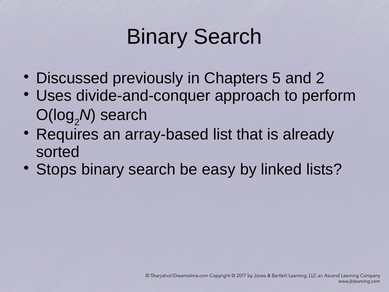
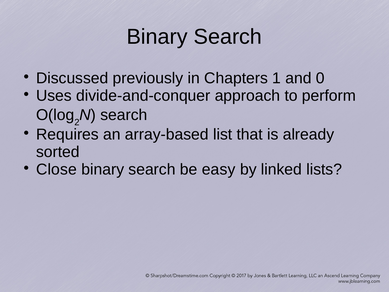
5: 5 -> 1
and 2: 2 -> 0
Stops: Stops -> Close
